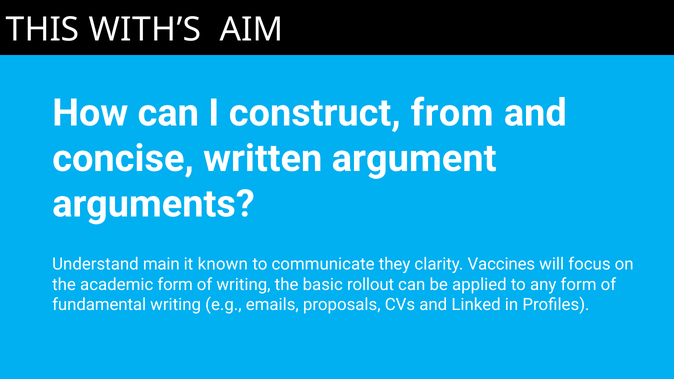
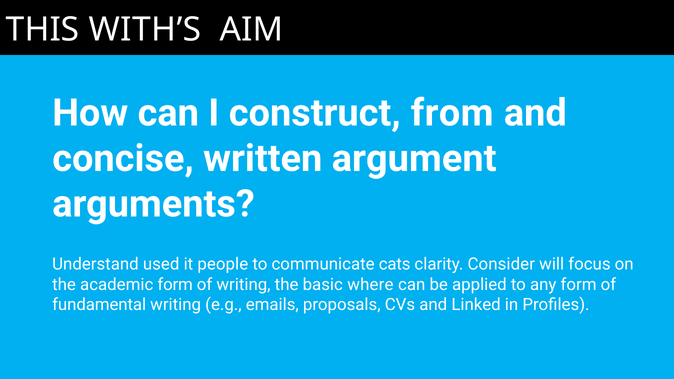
main: main -> used
known: known -> people
they: they -> cats
Vaccines: Vaccines -> Consider
rollout: rollout -> where
